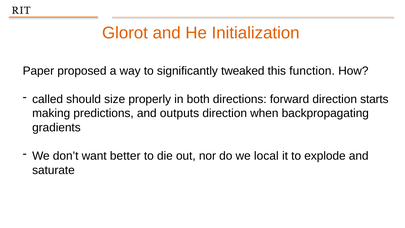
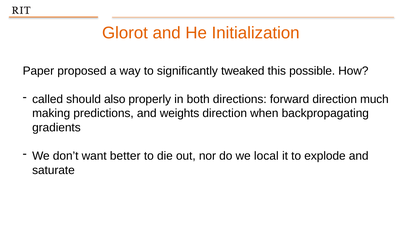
function: function -> possible
size: size -> also
starts: starts -> much
outputs: outputs -> weights
